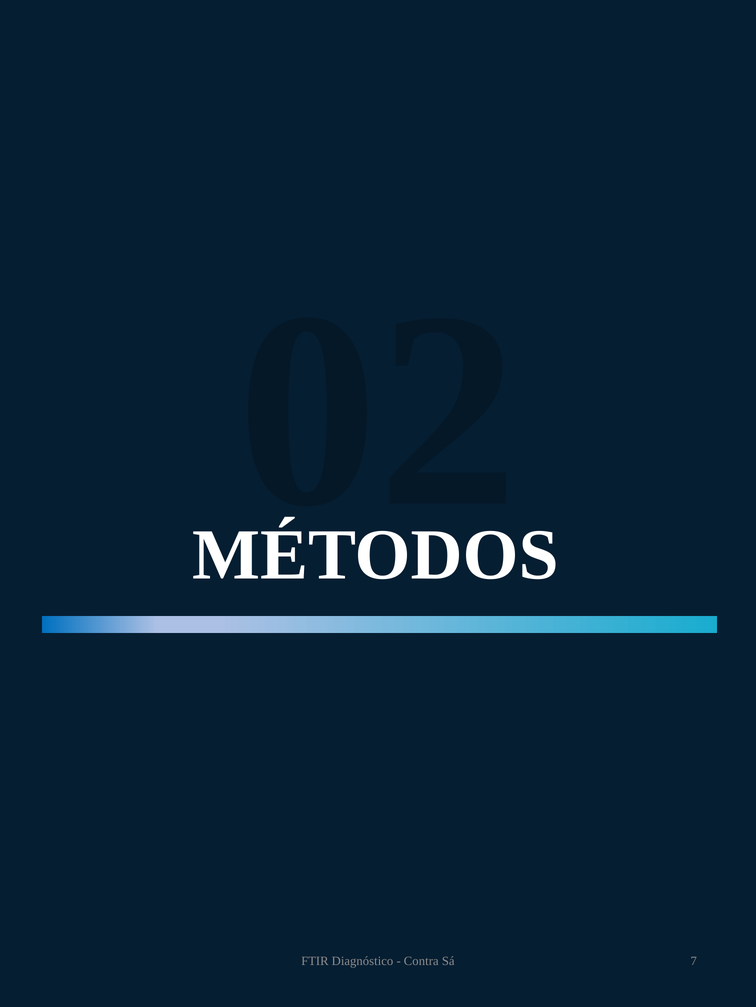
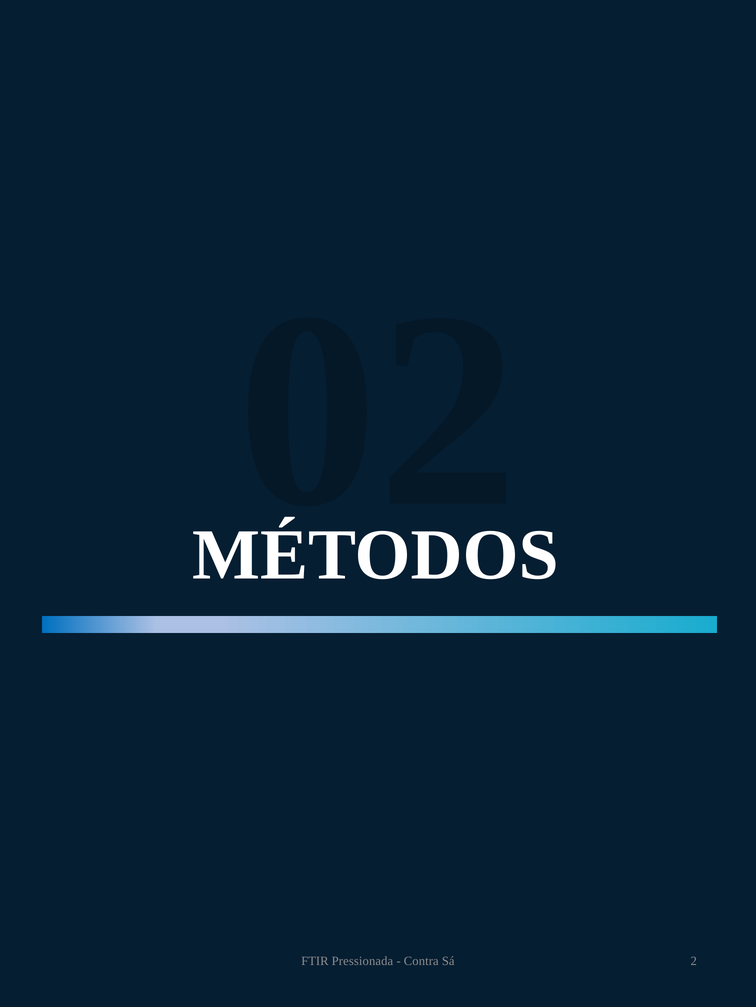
Diagnóstico: Diagnóstico -> Pressionada
7: 7 -> 2
